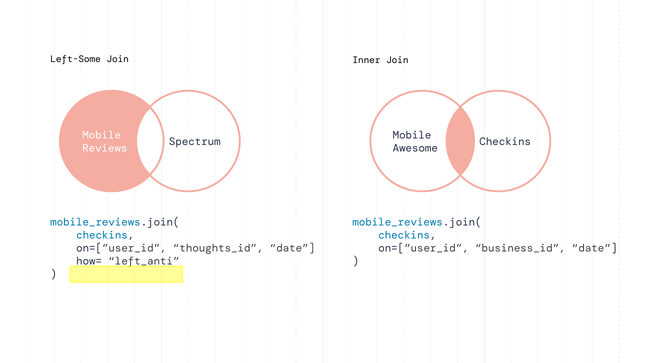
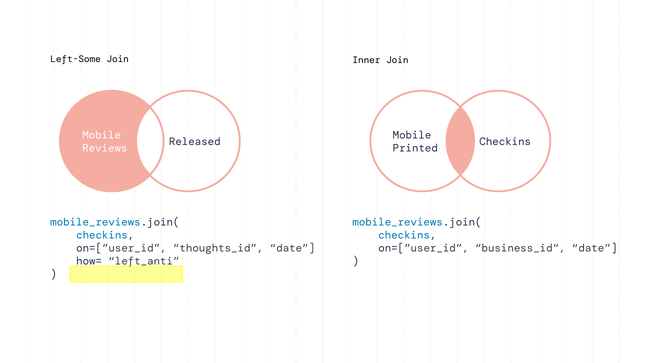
Spectrum: Spectrum -> Released
Awesome: Awesome -> Printed
